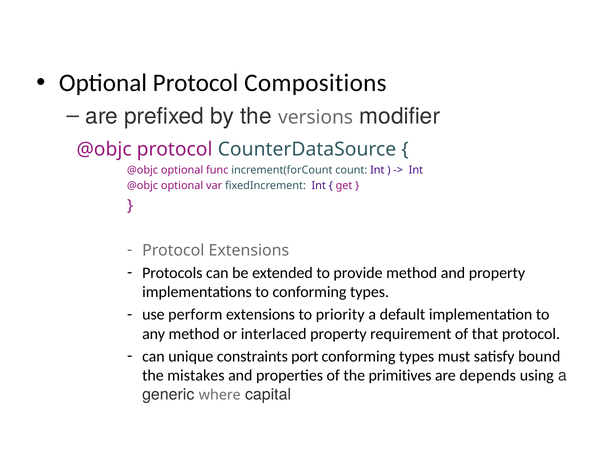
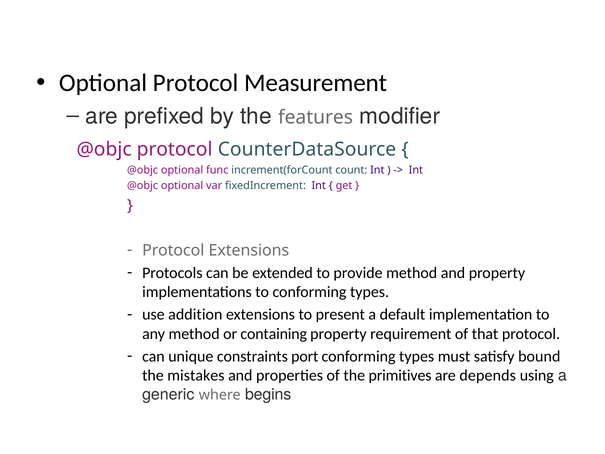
Compositions: Compositions -> Measurement
versions: versions -> features
perform: perform -> addition
priority: priority -> present
interlaced: interlaced -> containing
capital: capital -> begins
